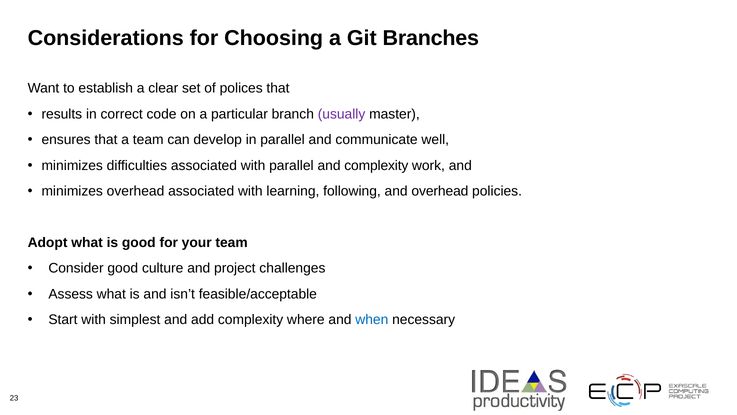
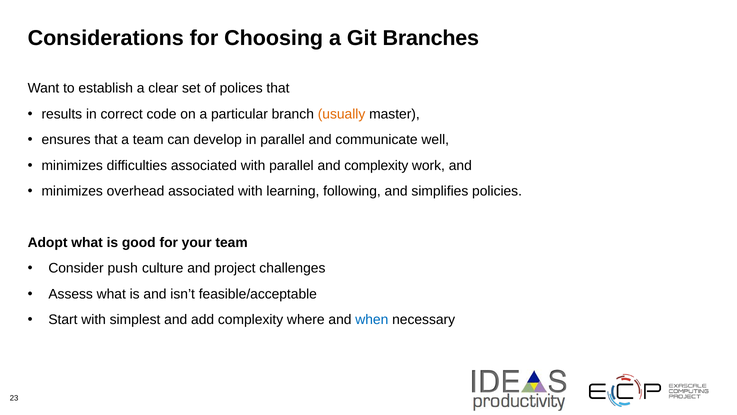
usually colour: purple -> orange
and overhead: overhead -> simplifies
Consider good: good -> push
